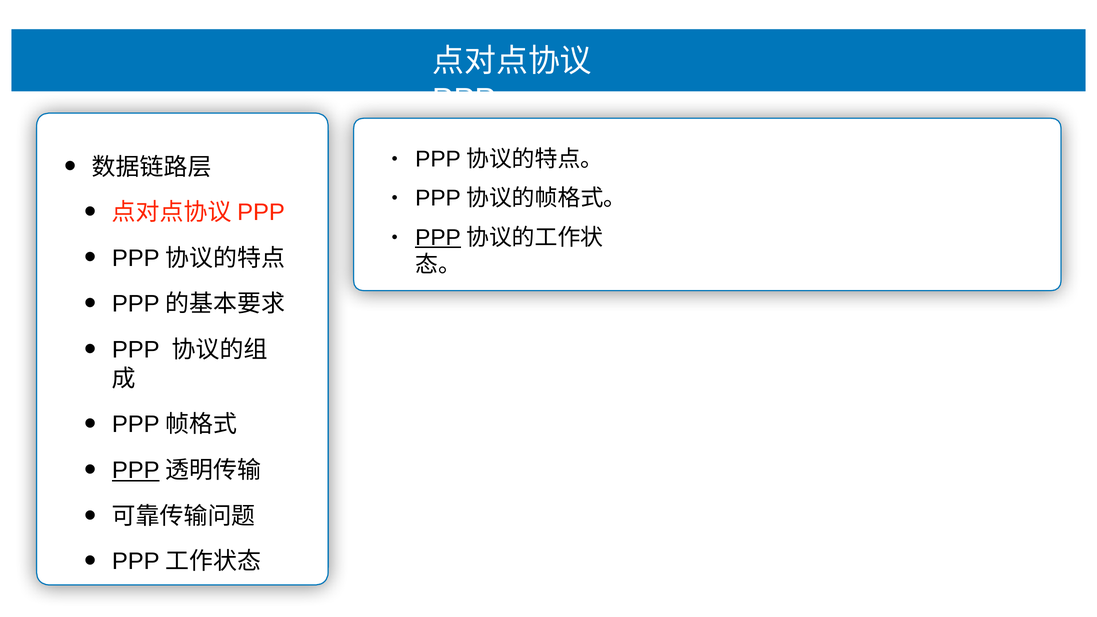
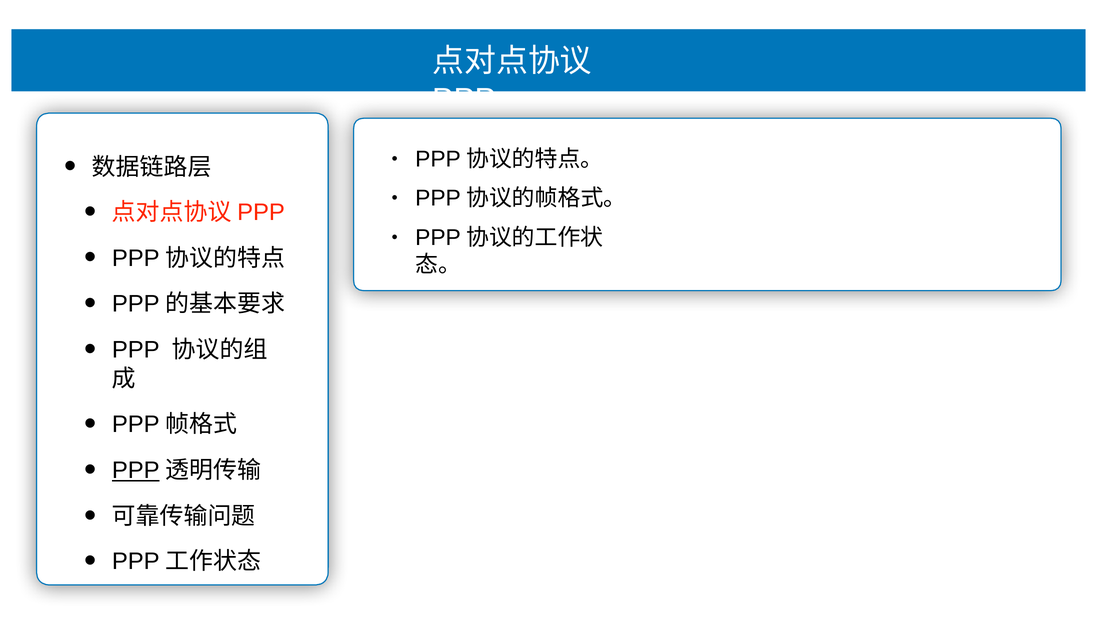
PPP at (438, 238) underline: present -> none
